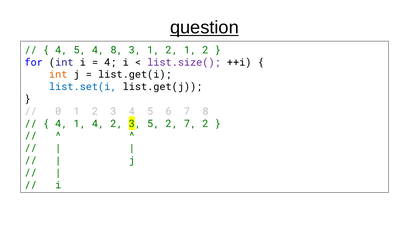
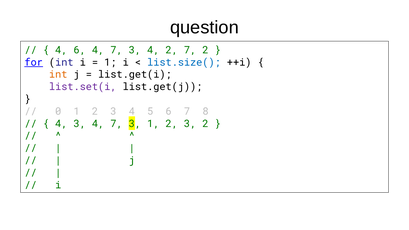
question underline: present -> none
5 at (80, 50): 5 -> 6
8 at (116, 50): 8 -> 7
1 at (153, 50): 1 -> 4
2 1: 1 -> 7
for underline: none -> present
4 at (110, 62): 4 -> 1
list.size( colour: purple -> blue
list.set(i colour: blue -> purple
4 1: 1 -> 3
2 at (116, 124): 2 -> 7
3 5: 5 -> 1
7 at (190, 124): 7 -> 3
